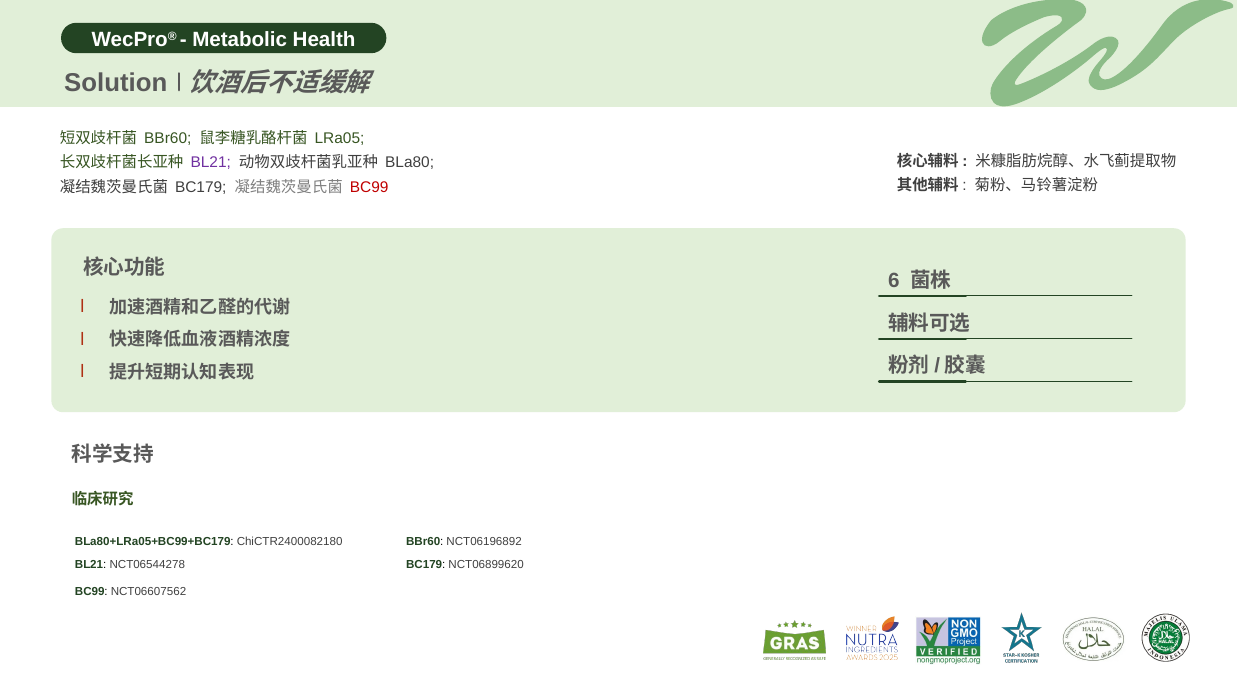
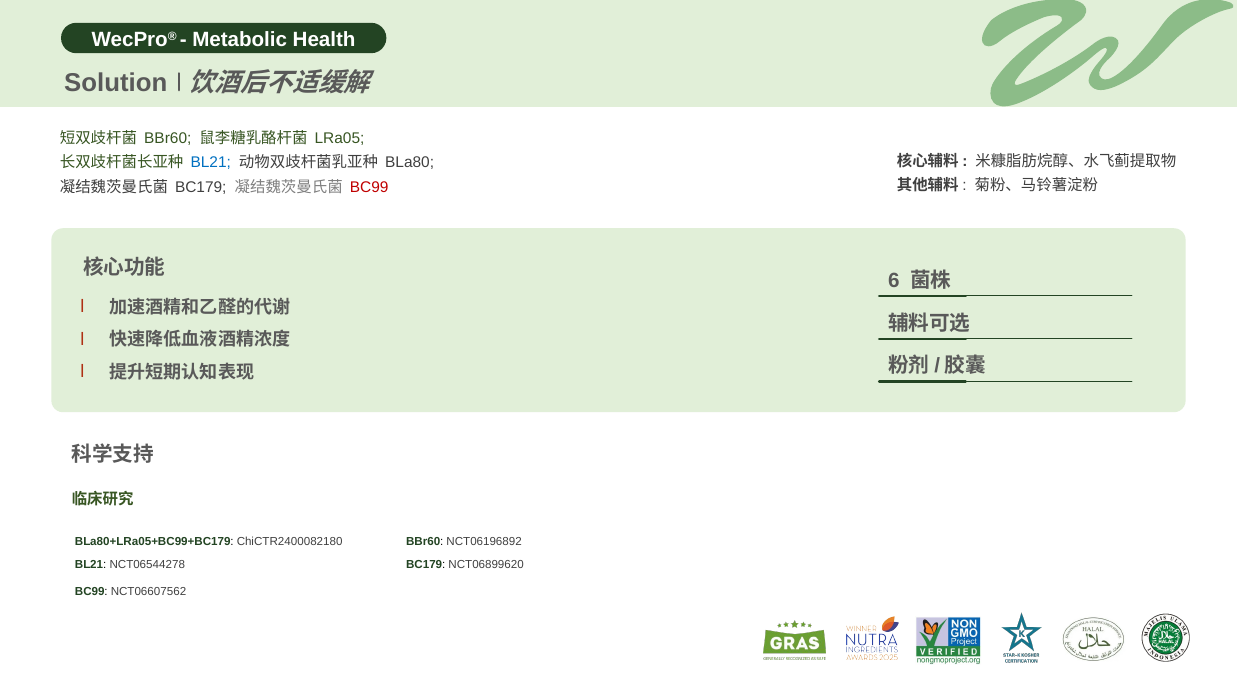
BL21 at (211, 163) colour: purple -> blue
